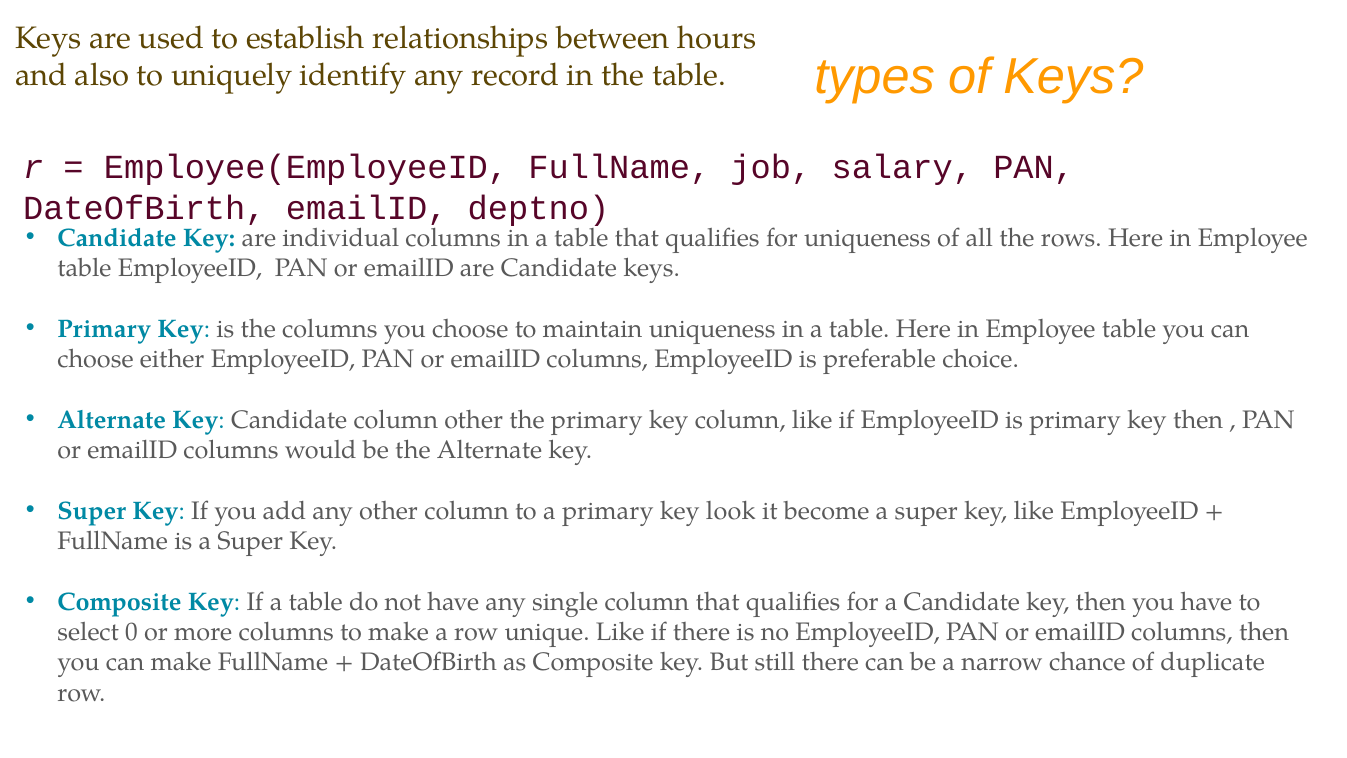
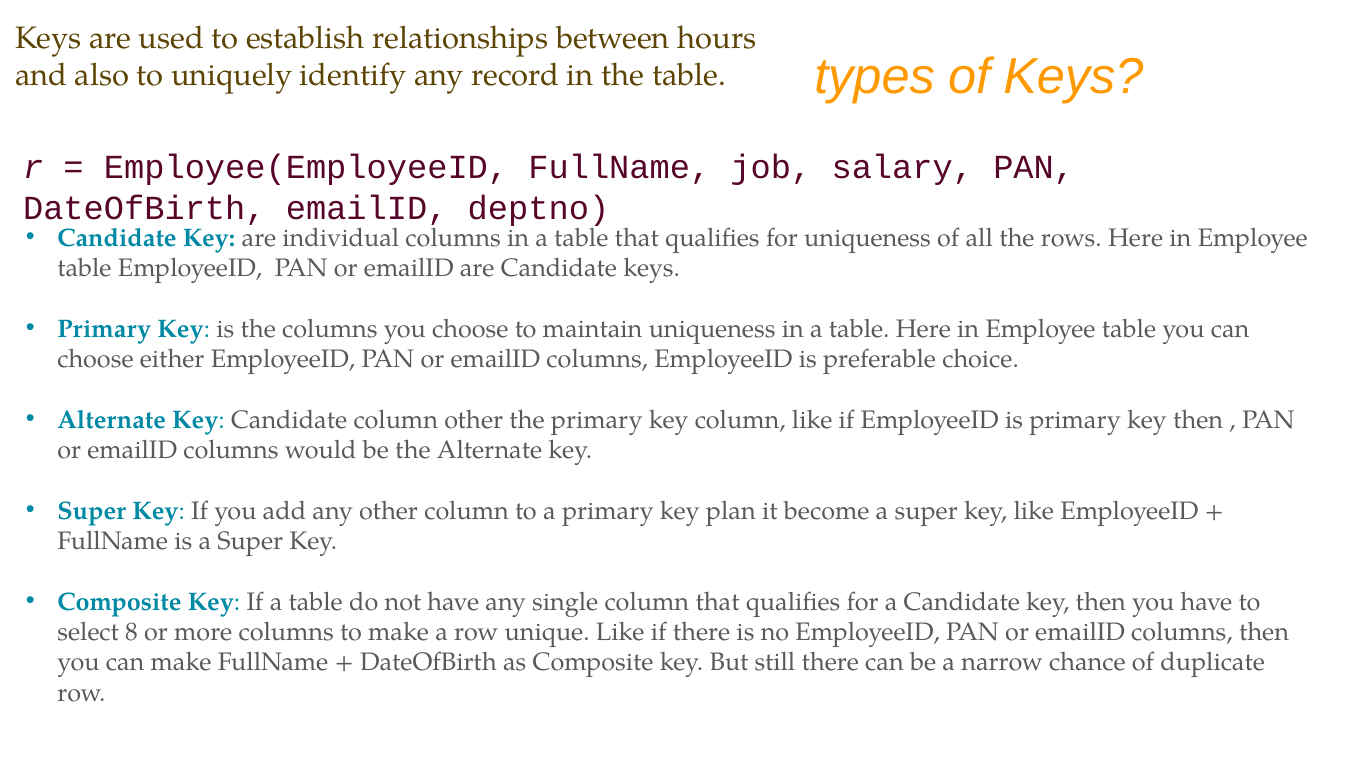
look: look -> plan
0: 0 -> 8
